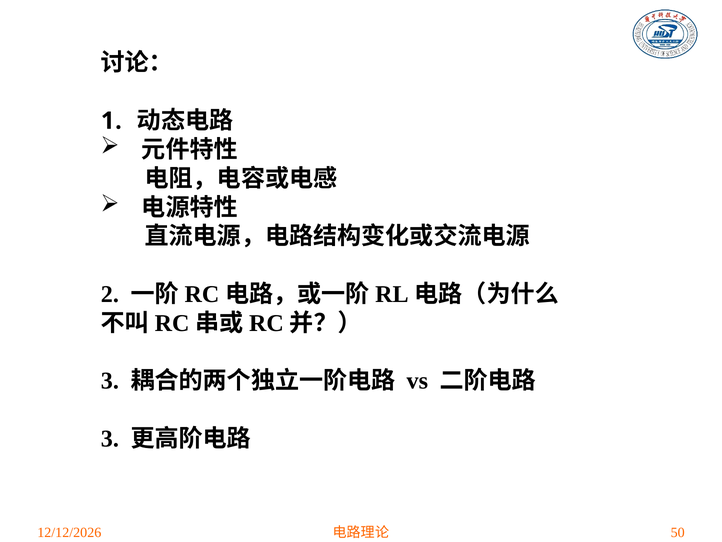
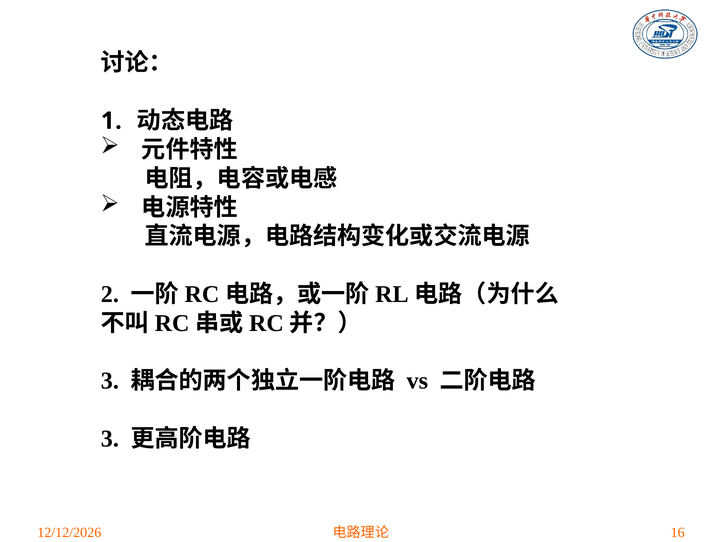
50: 50 -> 16
